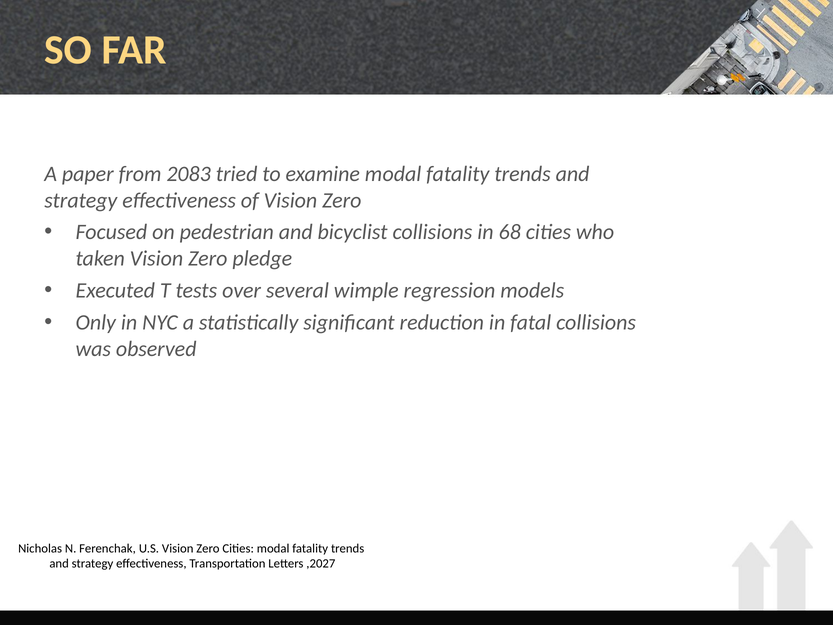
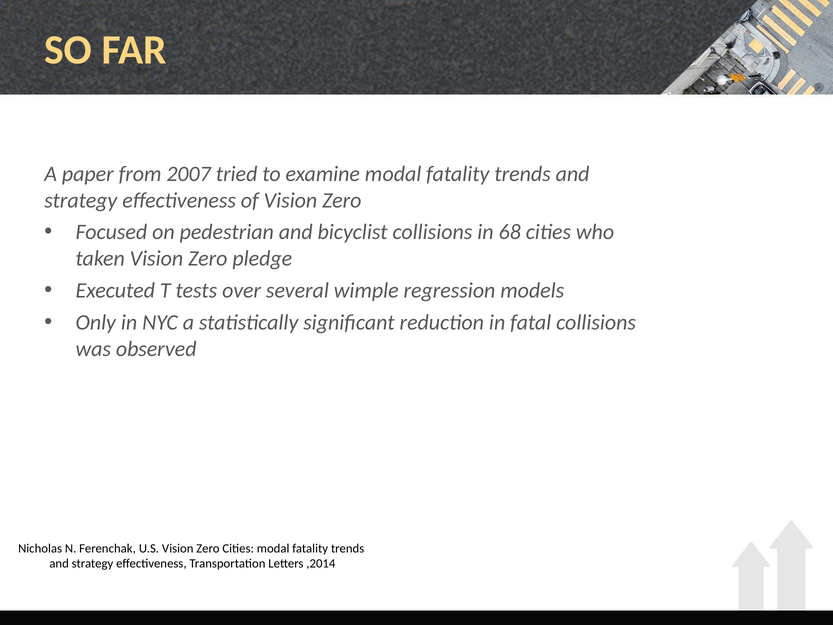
2083: 2083 -> 2007
,2027: ,2027 -> ,2014
